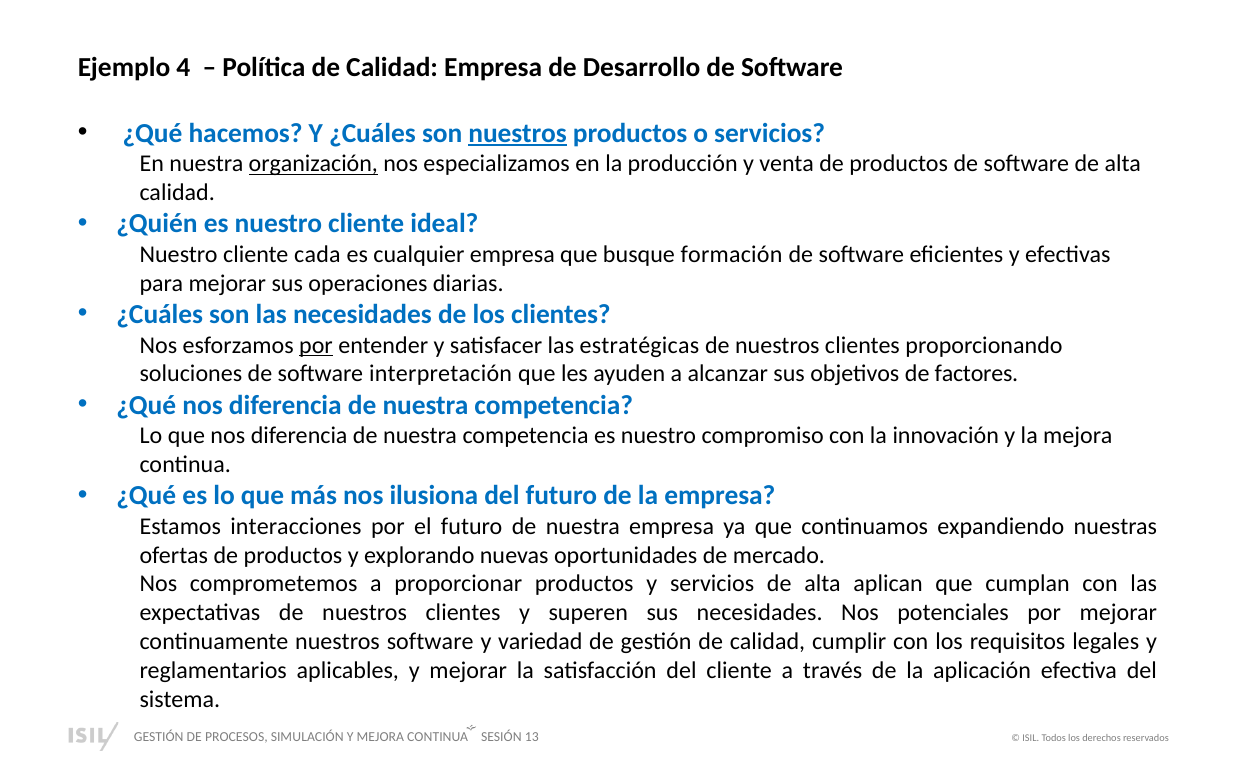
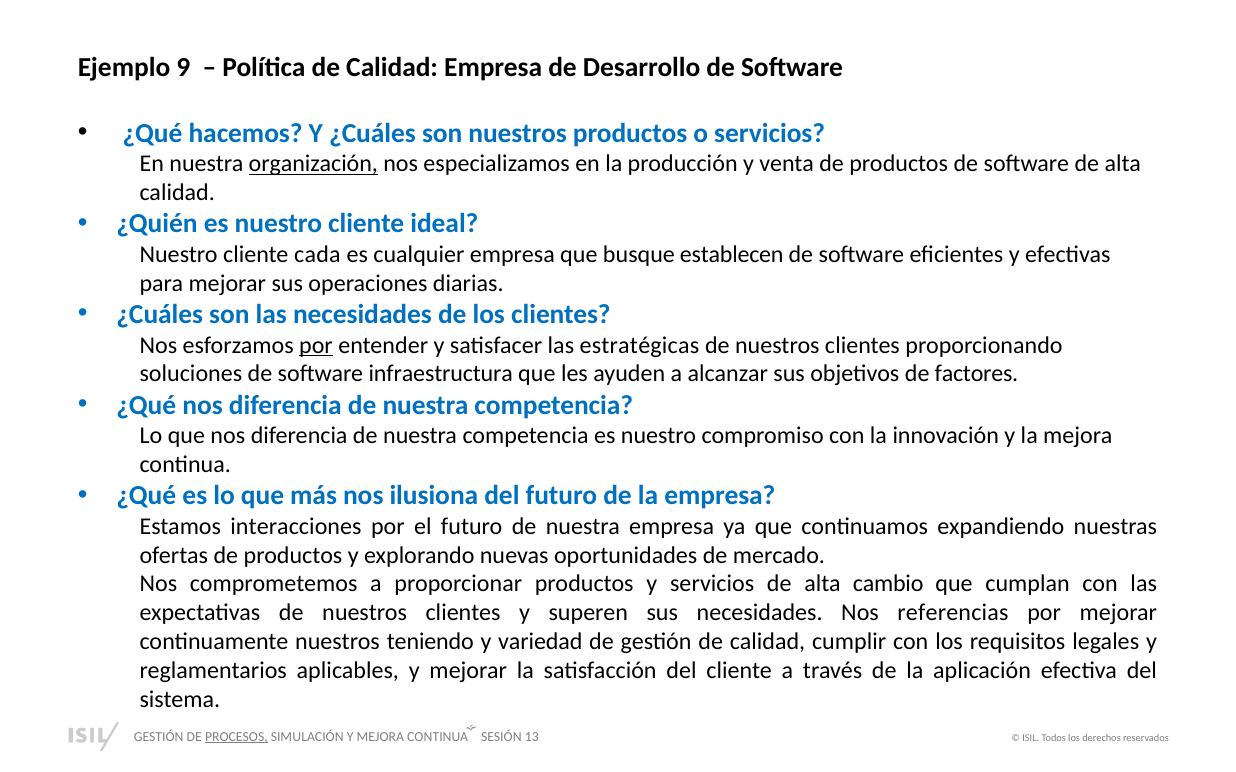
4: 4 -> 9
nuestros at (518, 133) underline: present -> none
formación: formación -> establecen
interpretación: interpretación -> infraestructura
aplican: aplican -> cambio
potenciales: potenciales -> referencias
nuestros software: software -> teniendo
PROCESOS underline: none -> present
